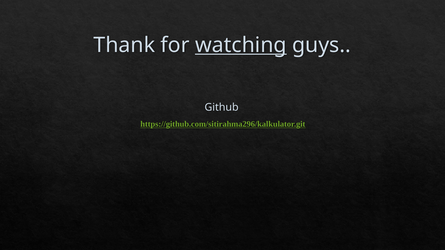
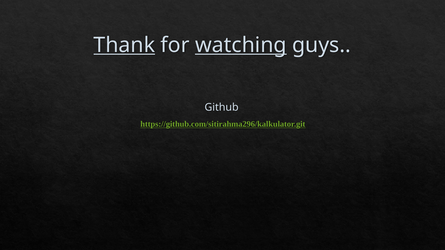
Thank underline: none -> present
